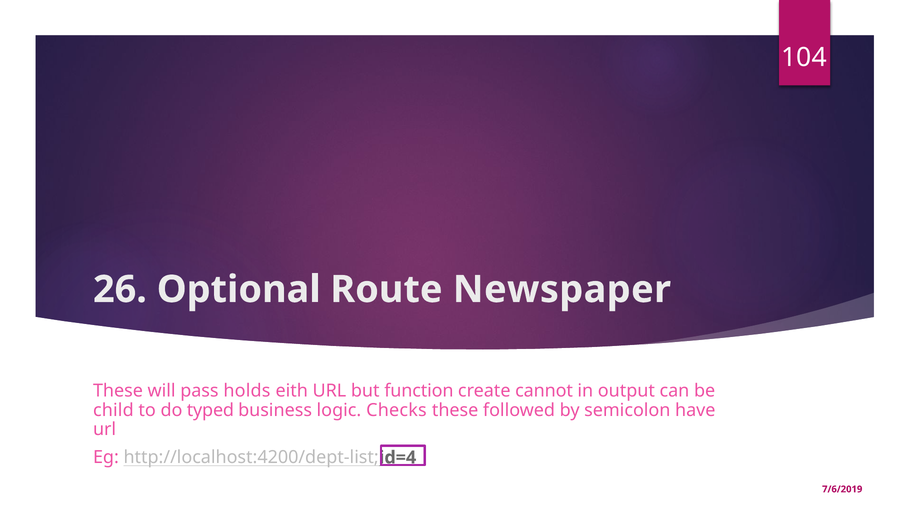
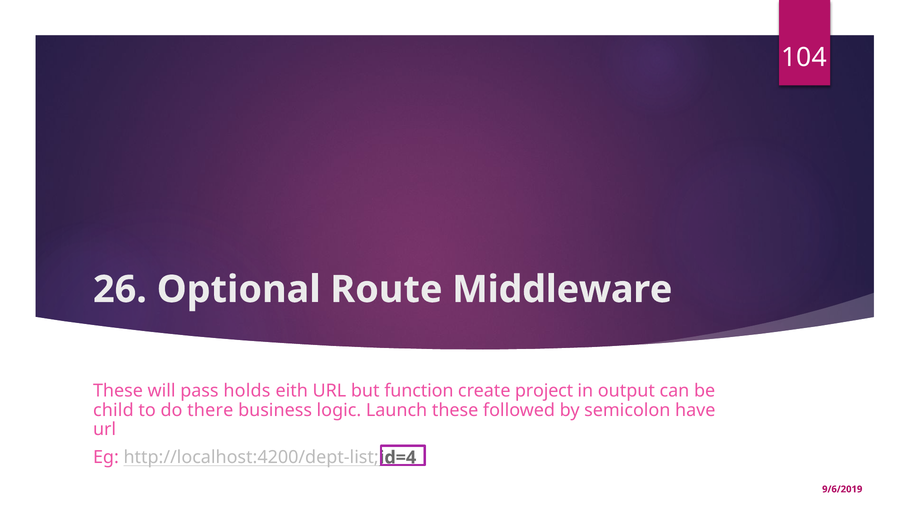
Newspaper: Newspaper -> Middleware
cannot: cannot -> project
typed: typed -> there
Checks: Checks -> Launch
7/6/2019: 7/6/2019 -> 9/6/2019
